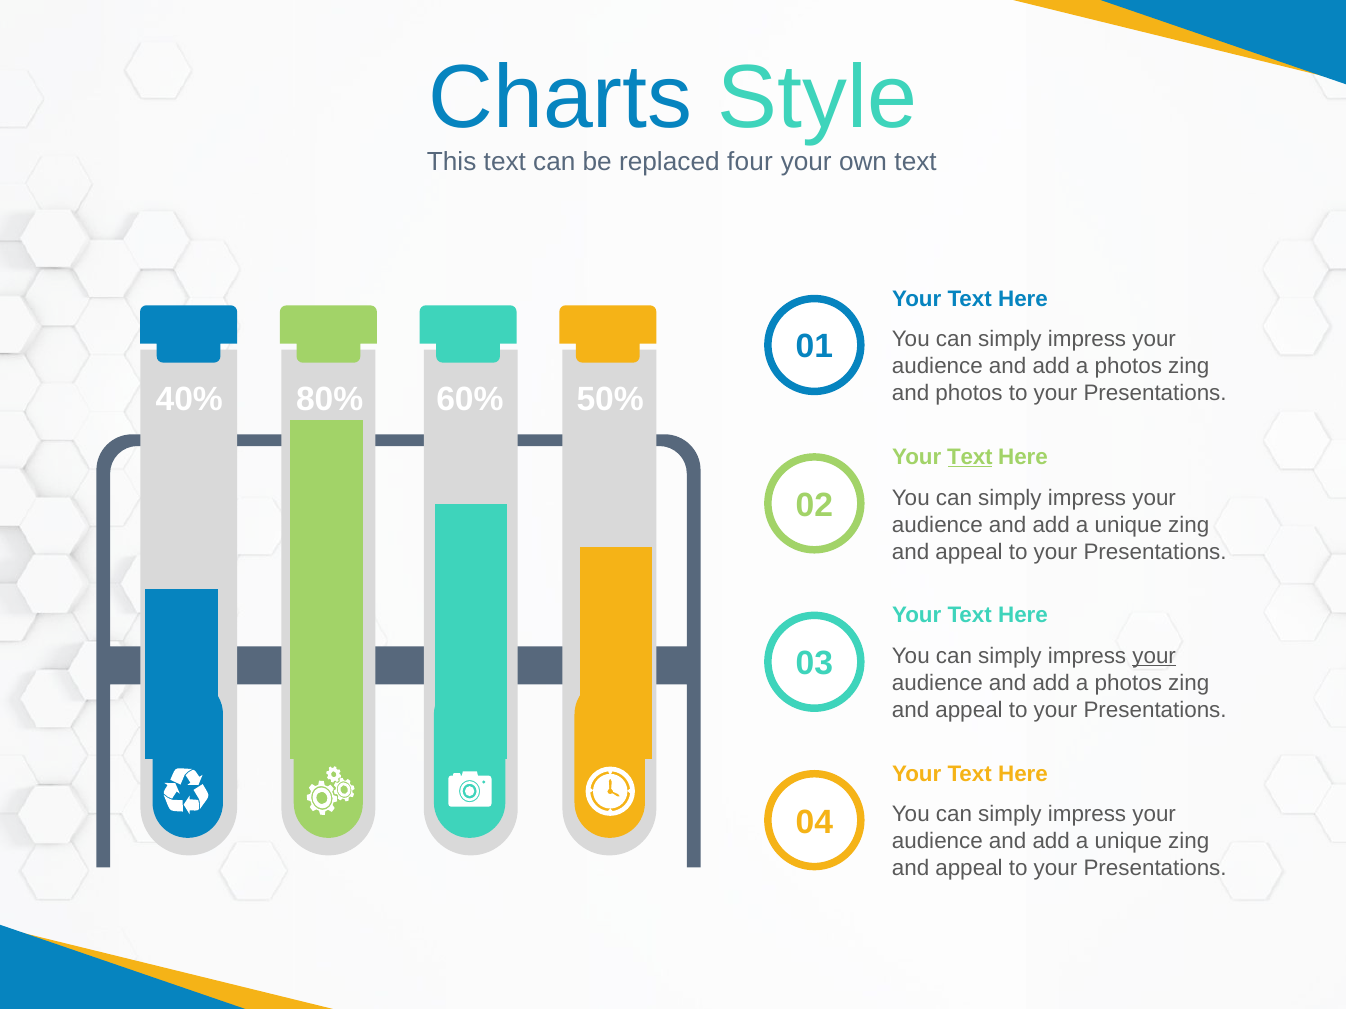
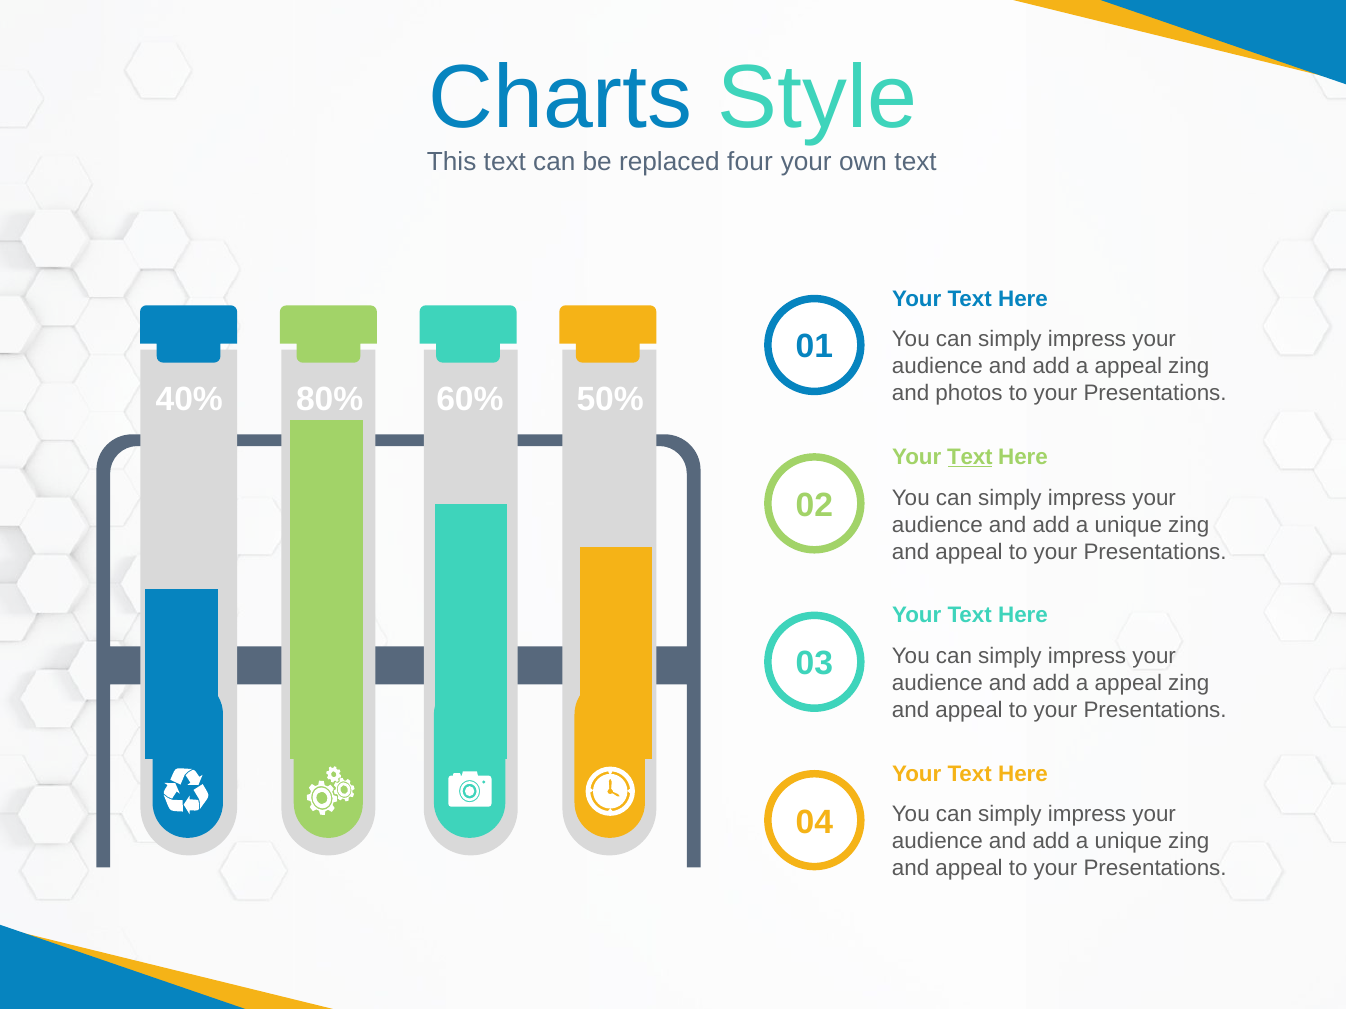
photos at (1128, 366): photos -> appeal
your at (1154, 656) underline: present -> none
photos at (1128, 683): photos -> appeal
